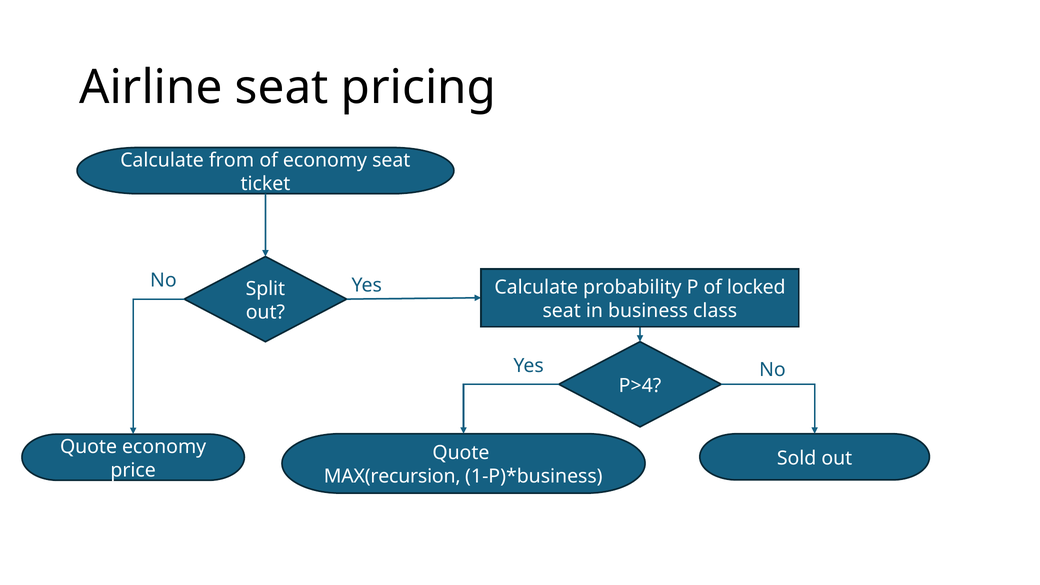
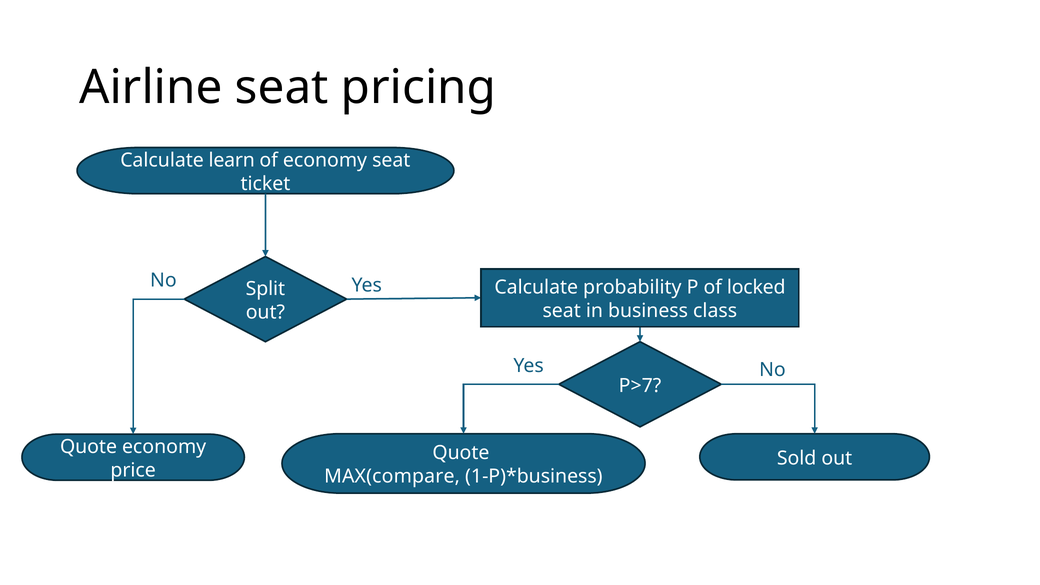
from: from -> learn
P>4: P>4 -> P>7
MAX(recursion: MAX(recursion -> MAX(compare
